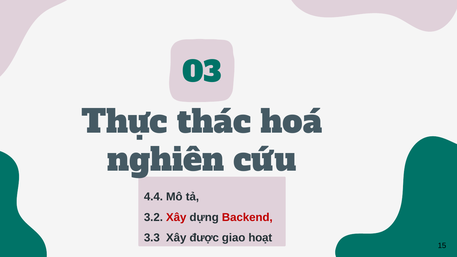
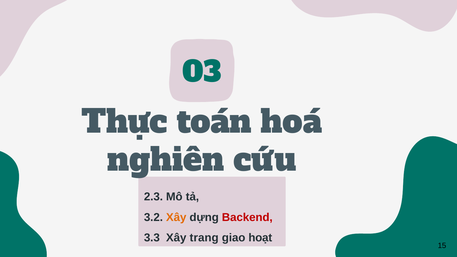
thác: thác -> toán
4.4: 4.4 -> 2.3
Xây at (176, 217) colour: red -> orange
được: được -> trang
